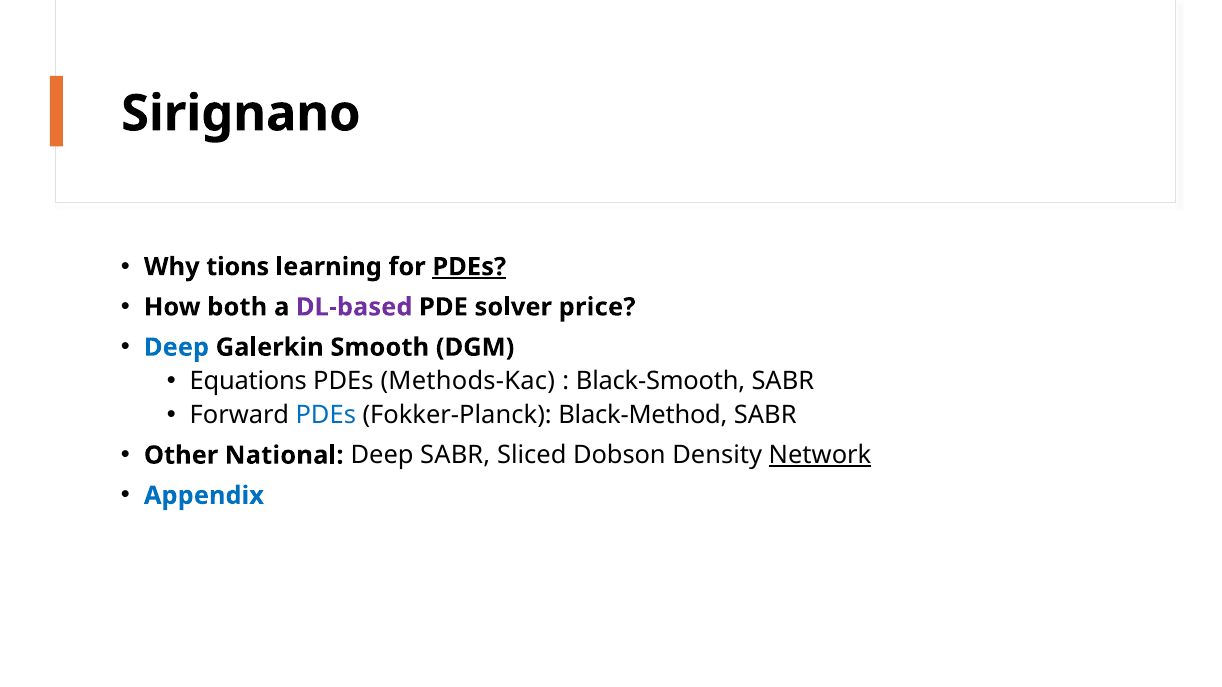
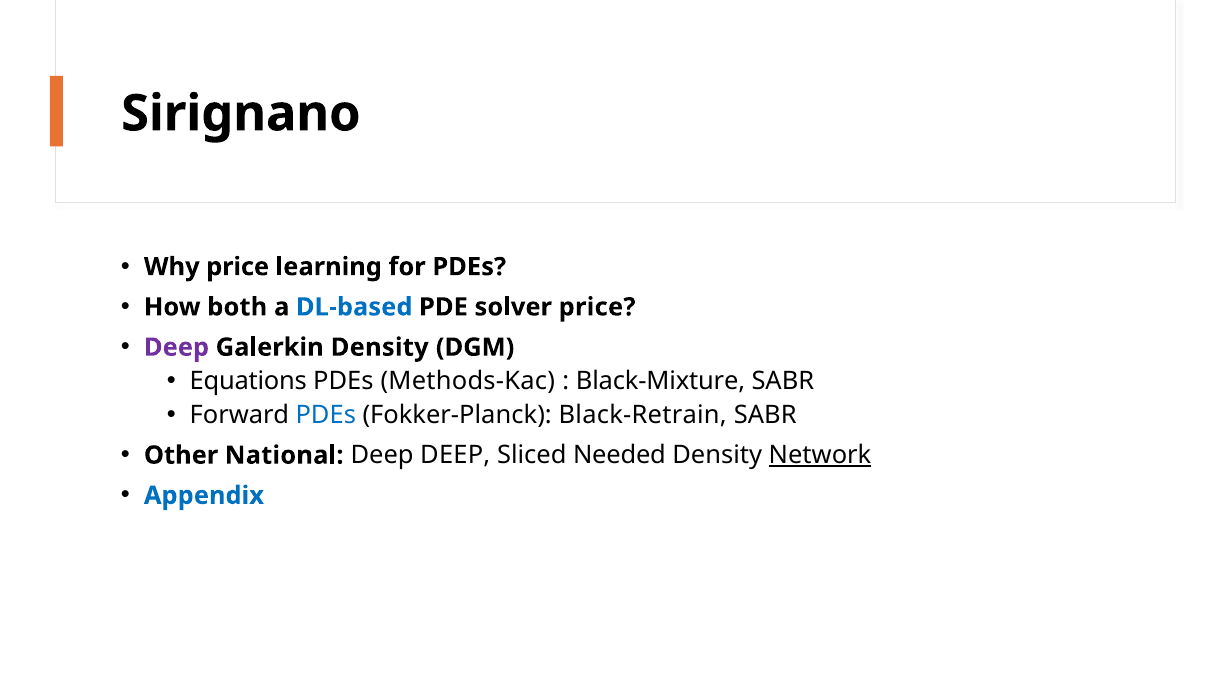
Why tions: tions -> price
PDEs at (469, 267) underline: present -> none
DL-based colour: purple -> blue
Deep at (176, 348) colour: blue -> purple
Galerkin Smooth: Smooth -> Density
Black-Smooth: Black-Smooth -> Black-Mixture
Black-Method: Black-Method -> Black-Retrain
Deep SABR: SABR -> DEEP
Dobson: Dobson -> Needed
